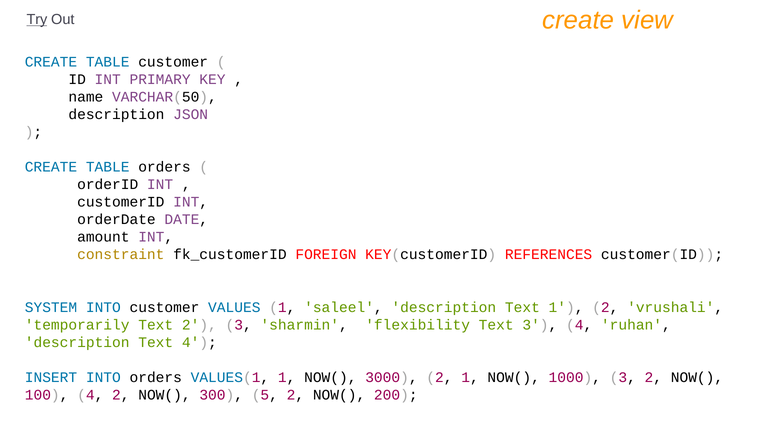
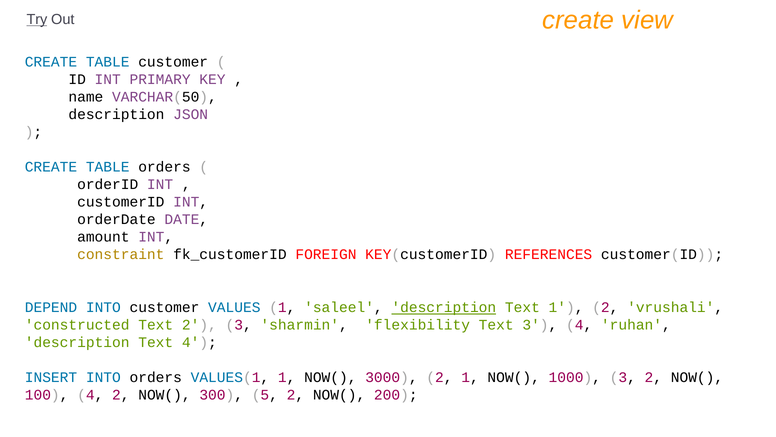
SYSTEM: SYSTEM -> DEPEND
description at (444, 307) underline: none -> present
temporarily: temporarily -> constructed
